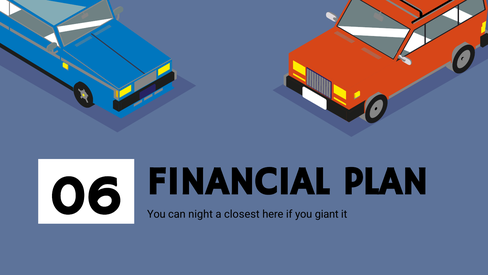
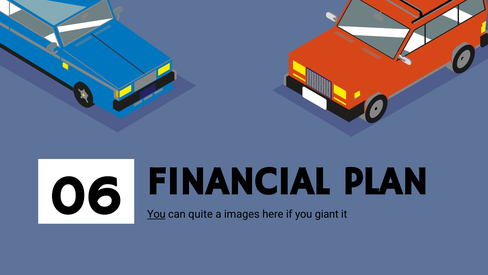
You at (156, 214) underline: none -> present
night: night -> quite
closest: closest -> images
